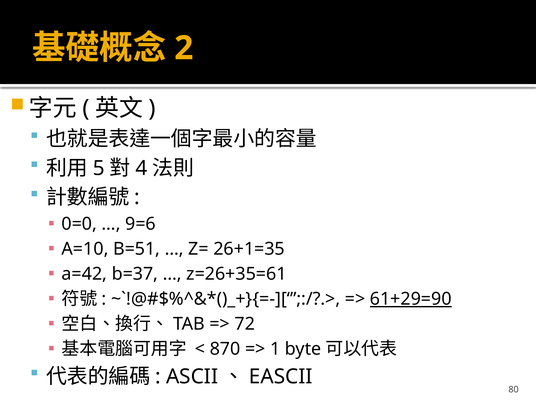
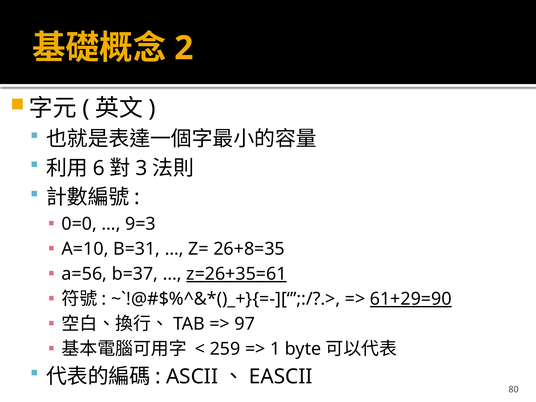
5: 5 -> 6
4: 4 -> 3
9=6: 9=6 -> 9=3
B=51: B=51 -> B=31
26+1=35: 26+1=35 -> 26+8=35
a=42: a=42 -> a=56
z=26+35=61 underline: none -> present
72: 72 -> 97
870: 870 -> 259
